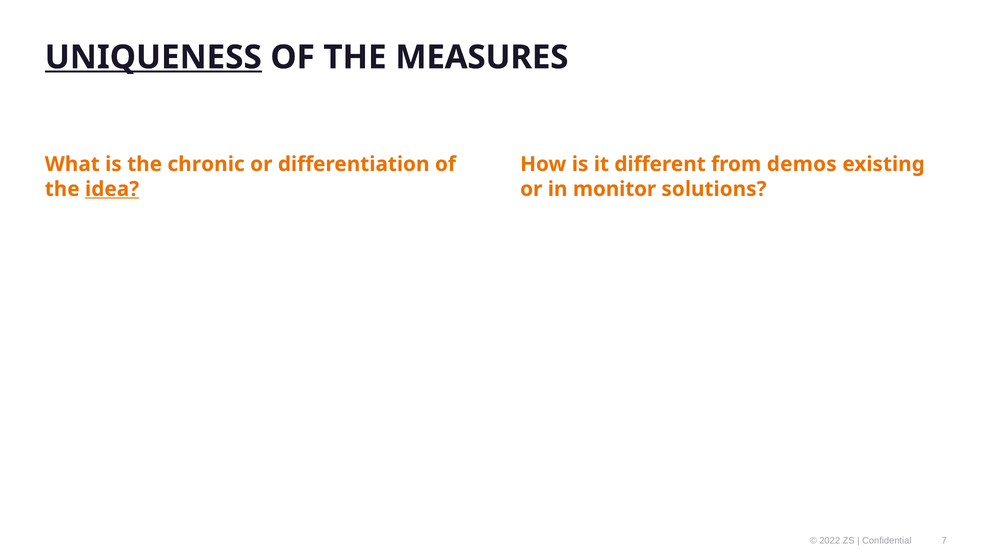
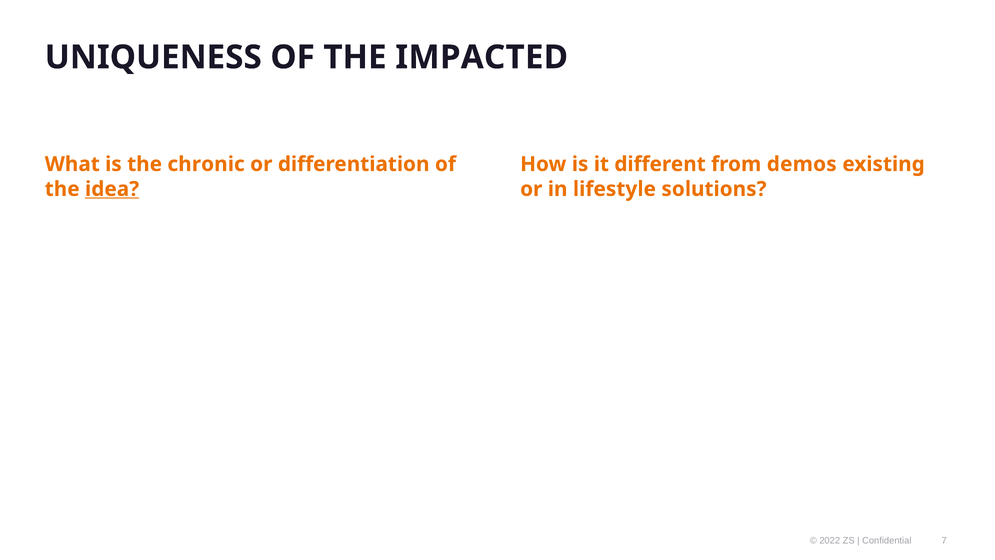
UNIQUENESS underline: present -> none
MEASURES: MEASURES -> IMPACTED
monitor: monitor -> lifestyle
